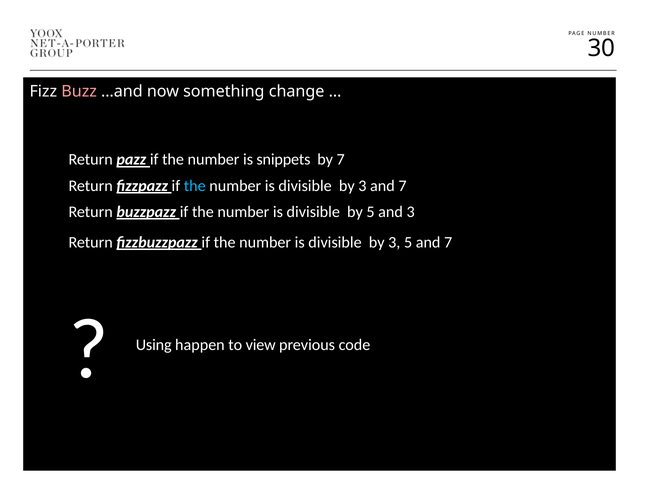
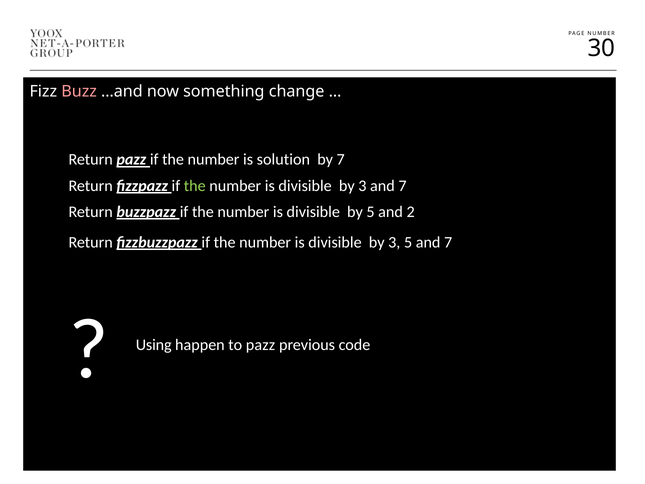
snippets: snippets -> solution
the at (195, 186) colour: light blue -> light green
and 3: 3 -> 2
to view: view -> pazz
